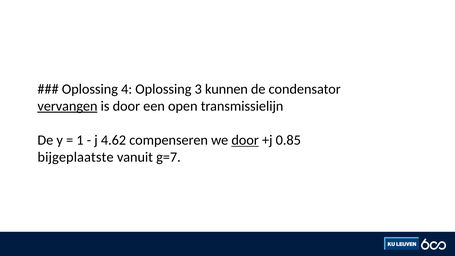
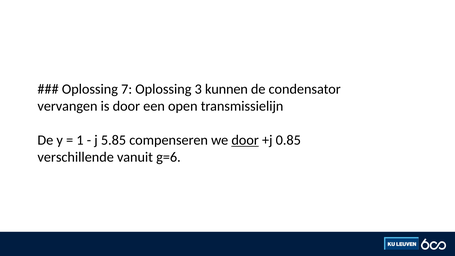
4: 4 -> 7
vervangen underline: present -> none
4.62: 4.62 -> 5.85
bijgeplaatste: bijgeplaatste -> verschillende
g=7: g=7 -> g=6
